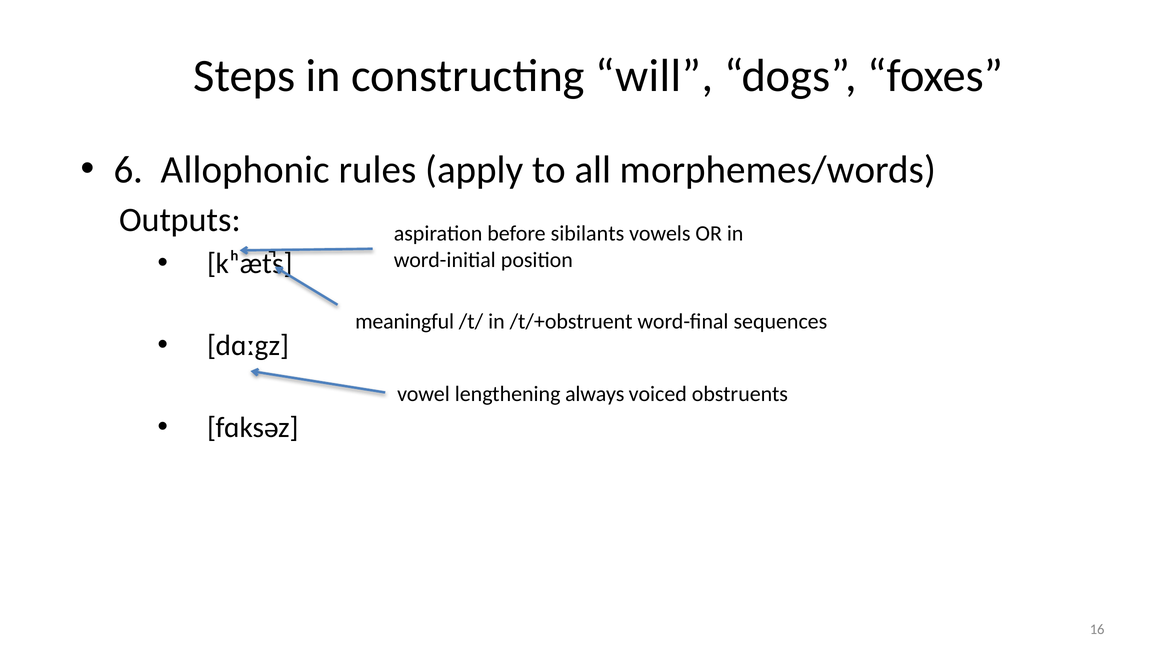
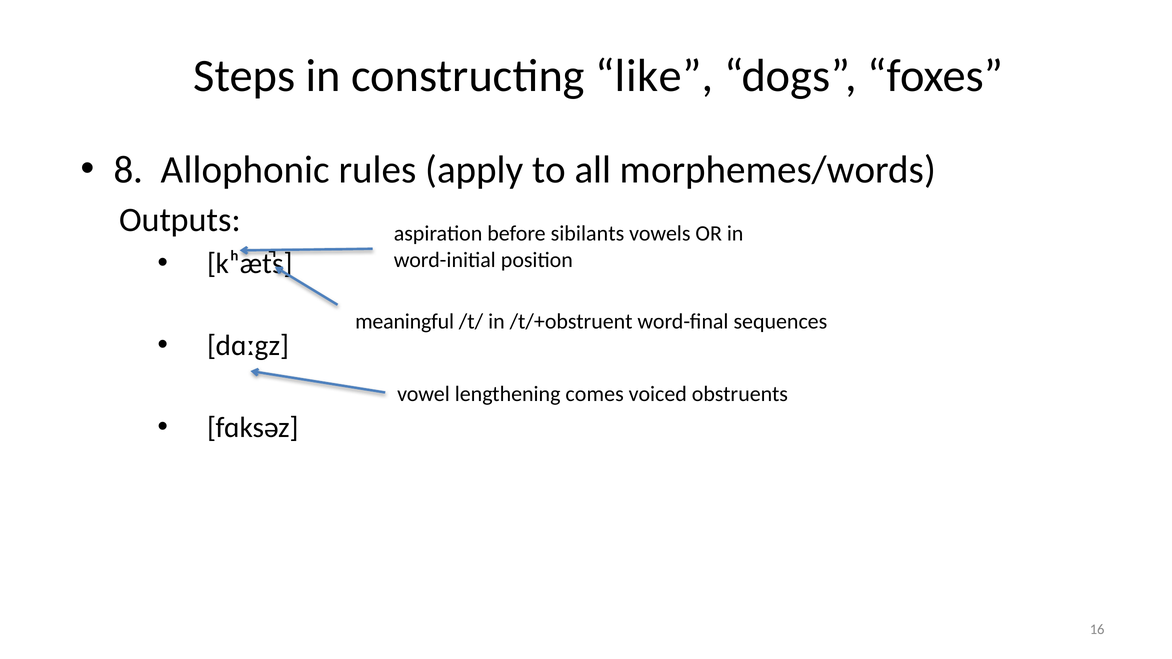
will: will -> like
6: 6 -> 8
always: always -> comes
